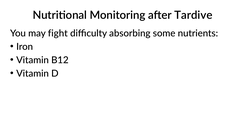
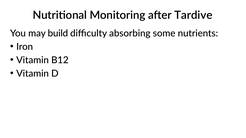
fight: fight -> build
